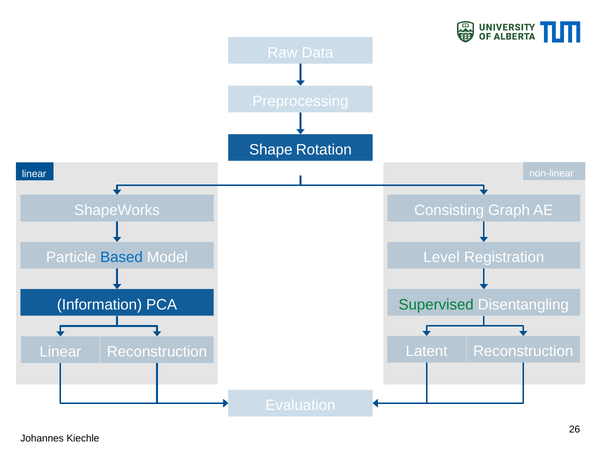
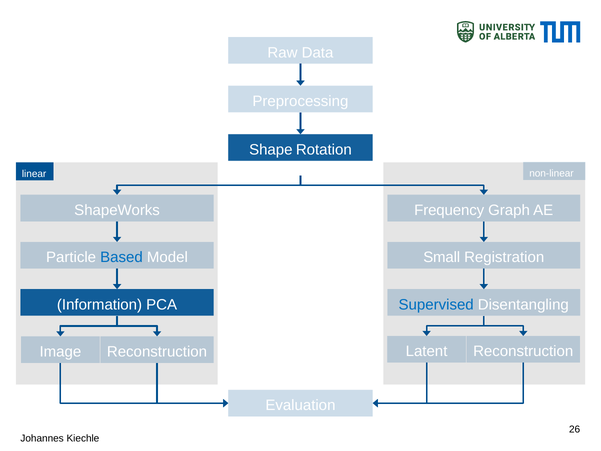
Consisting: Consisting -> Frequency
Level: Level -> Small
Supervised colour: green -> blue
Linear at (60, 352): Linear -> Image
